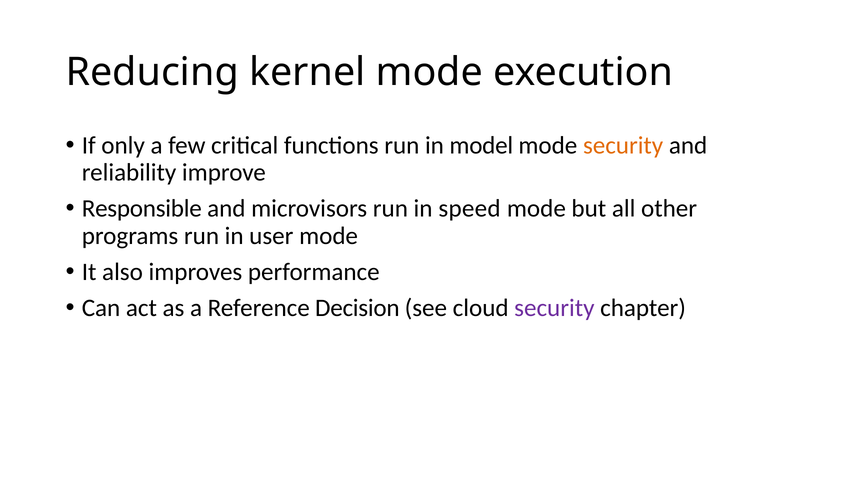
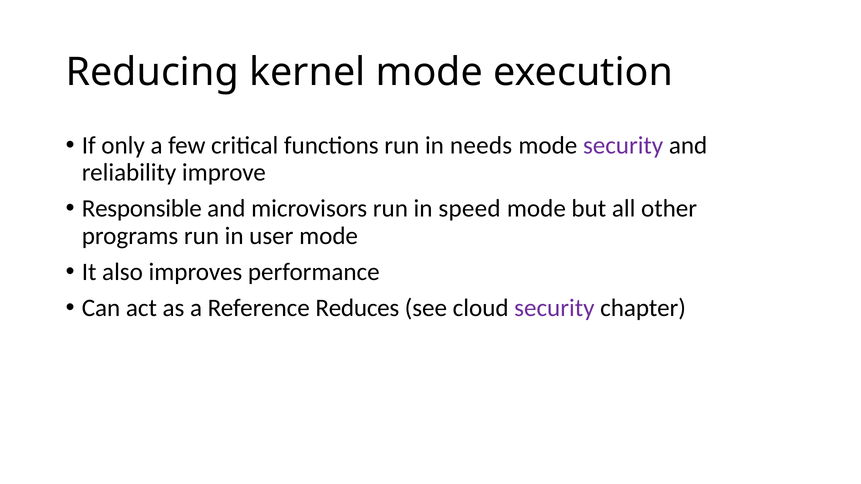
model: model -> needs
security at (623, 146) colour: orange -> purple
Decision: Decision -> Reduces
